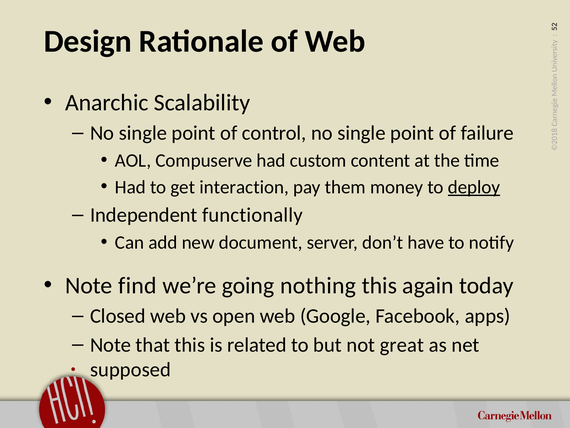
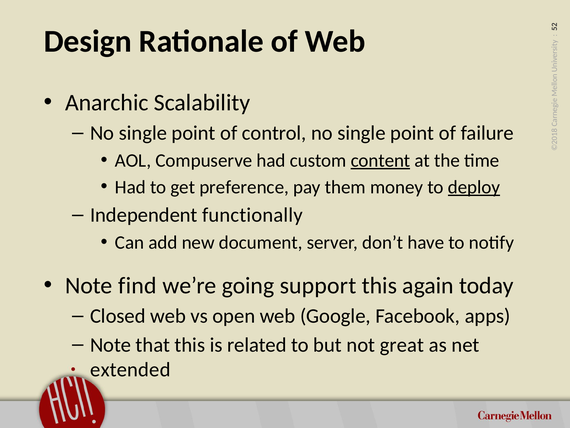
content underline: none -> present
interaction: interaction -> preference
nothing: nothing -> support
supposed: supposed -> extended
